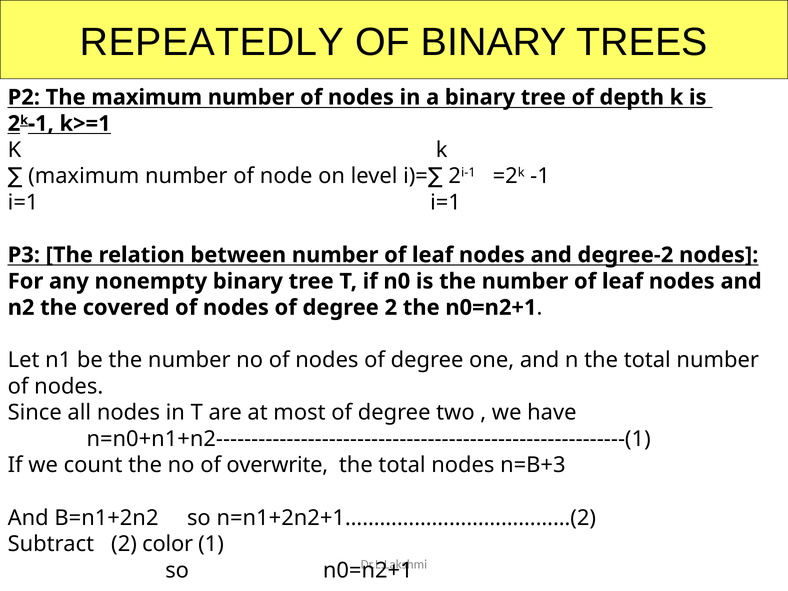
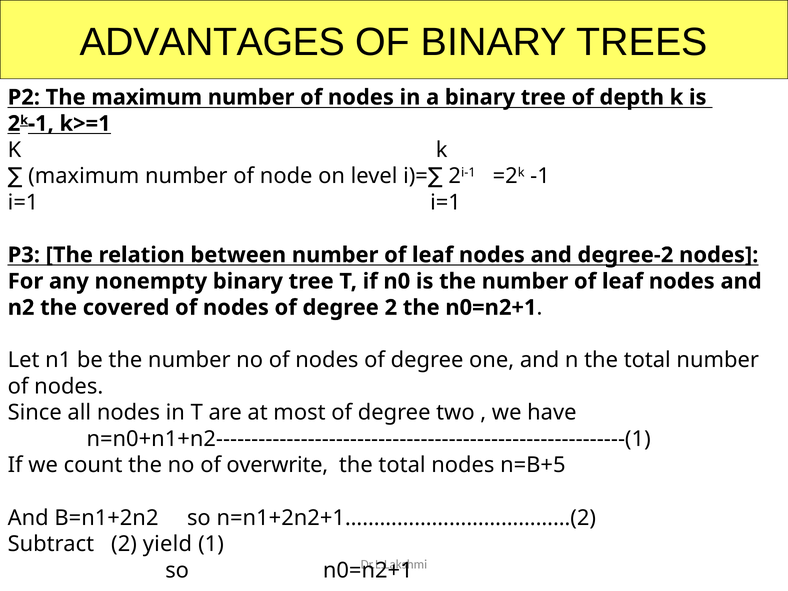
REPEATEDLY: REPEATEDLY -> ADVANTAGES
n=B+3: n=B+3 -> n=B+5
color: color -> yield
